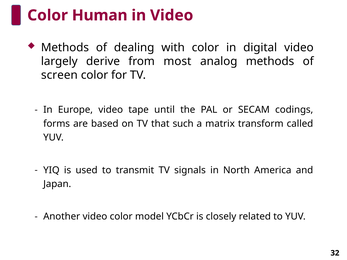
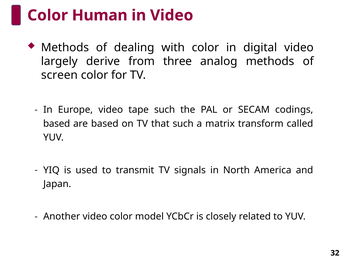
most: most -> three
tape until: until -> such
forms at (57, 124): forms -> based
